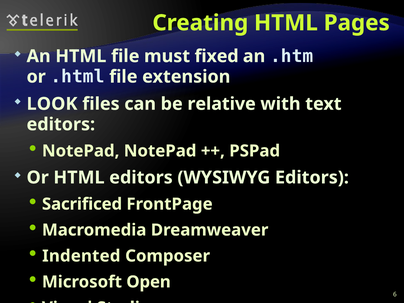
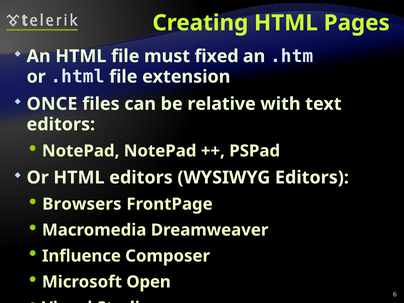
LOOK: LOOK -> ONCE
Sacrificed: Sacrificed -> Browsers
Indented: Indented -> Influence
